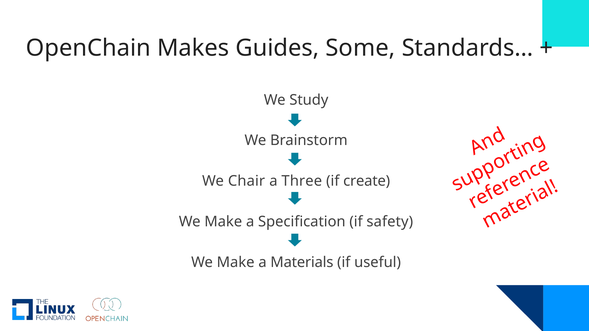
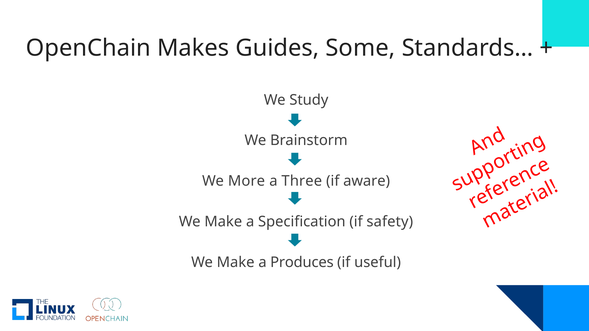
Chair: Chair -> More
create: create -> aware
Materials: Materials -> Produces
